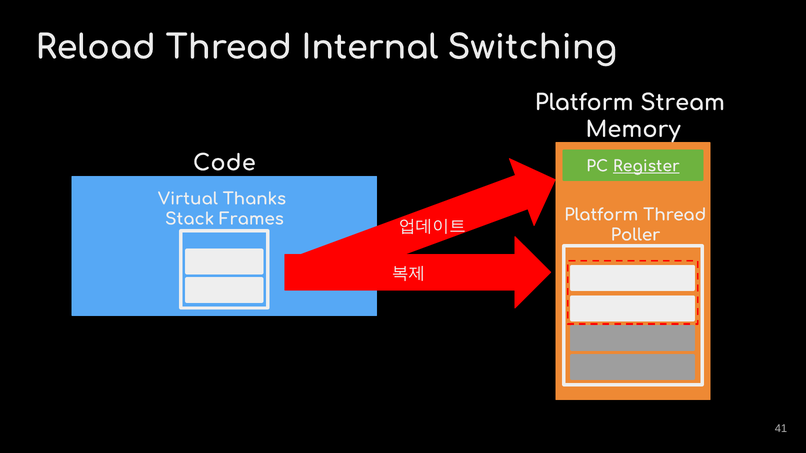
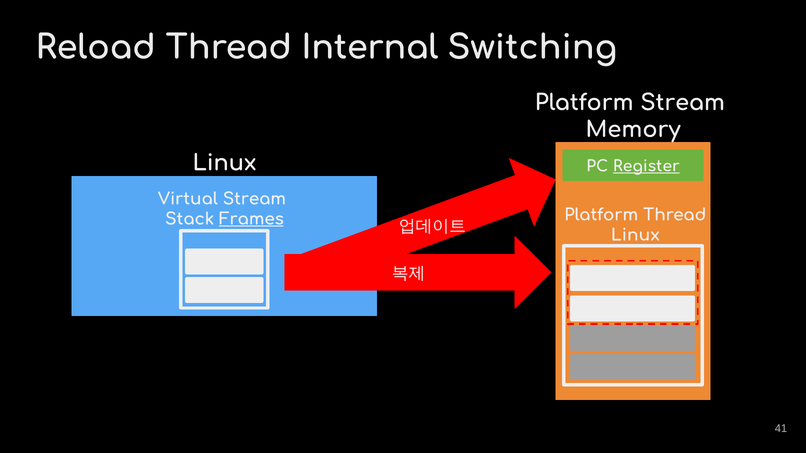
Code at (224, 163): Code -> Linux
Virtual Thanks: Thanks -> Stream
Frames underline: none -> present
Poller at (635, 235): Poller -> Linux
